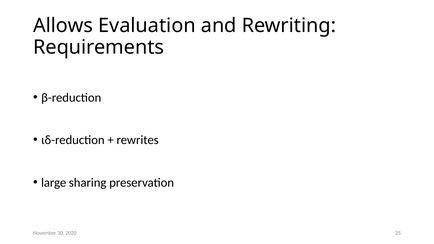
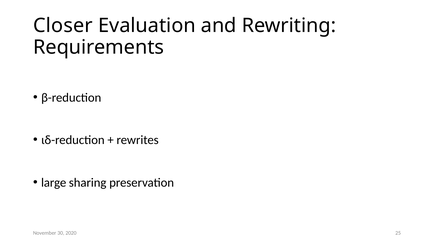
Allows: Allows -> Closer
